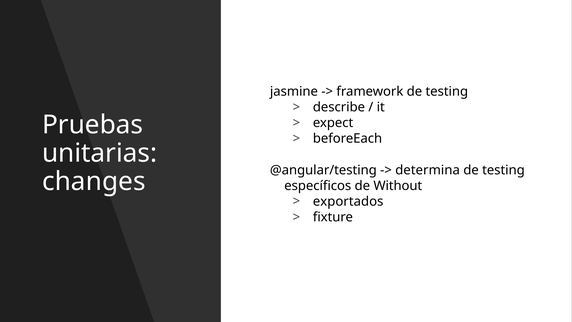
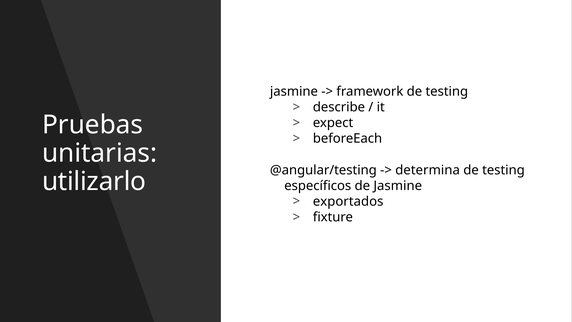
changes: changes -> utilizarlo
de Without: Without -> Jasmine
